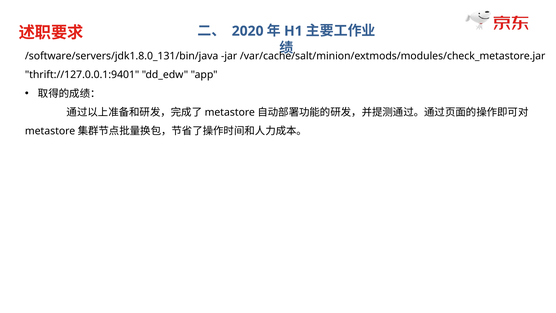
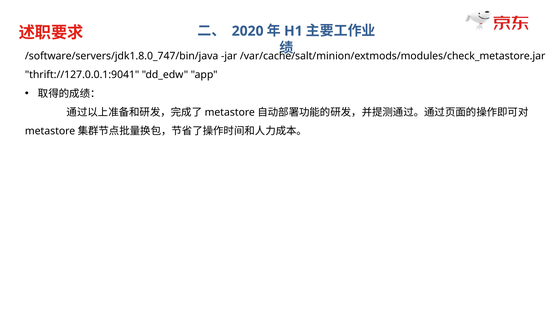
/software/servers/jdk1.8.0_131/bin/java: /software/servers/jdk1.8.0_131/bin/java -> /software/servers/jdk1.8.0_747/bin/java
thrift://127.0.0.1:9401: thrift://127.0.0.1:9401 -> thrift://127.0.0.1:9041
